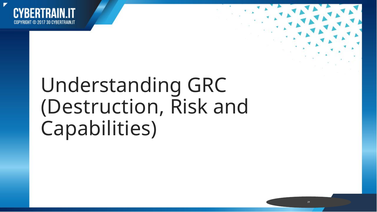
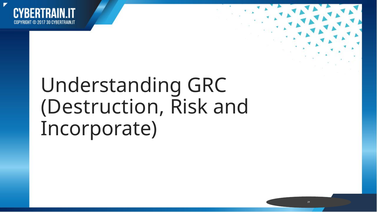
Capabilities: Capabilities -> Incorporate
